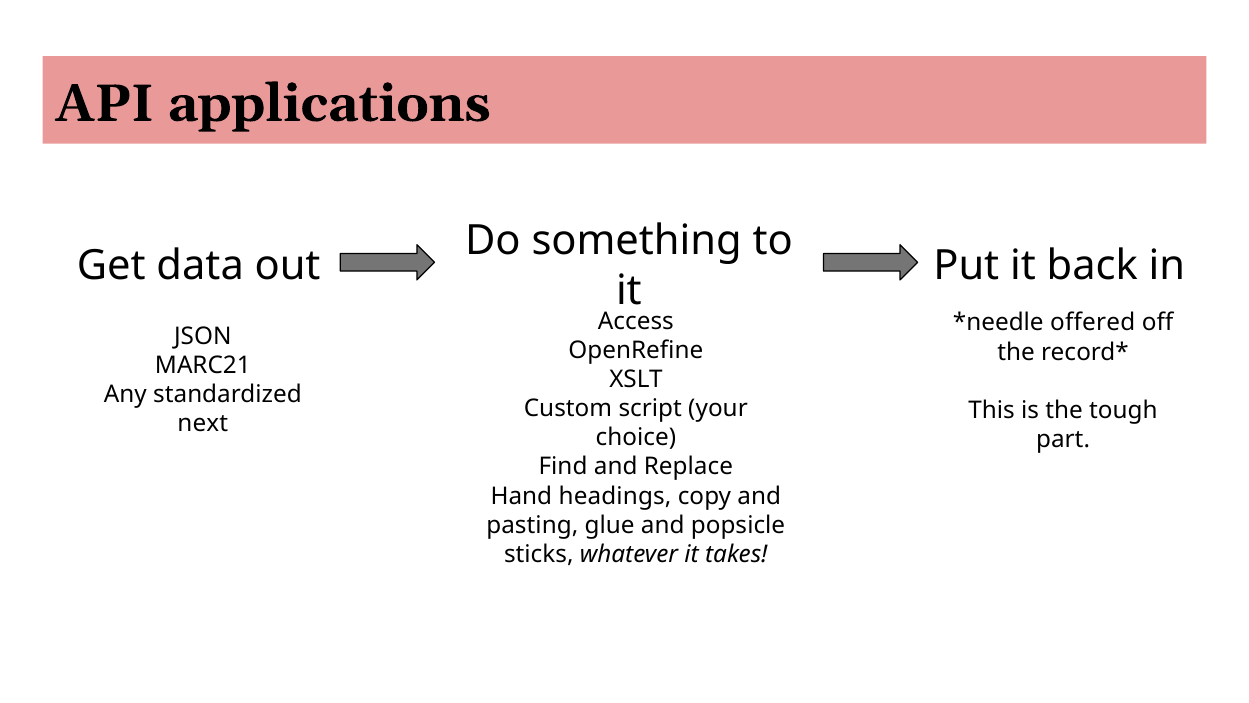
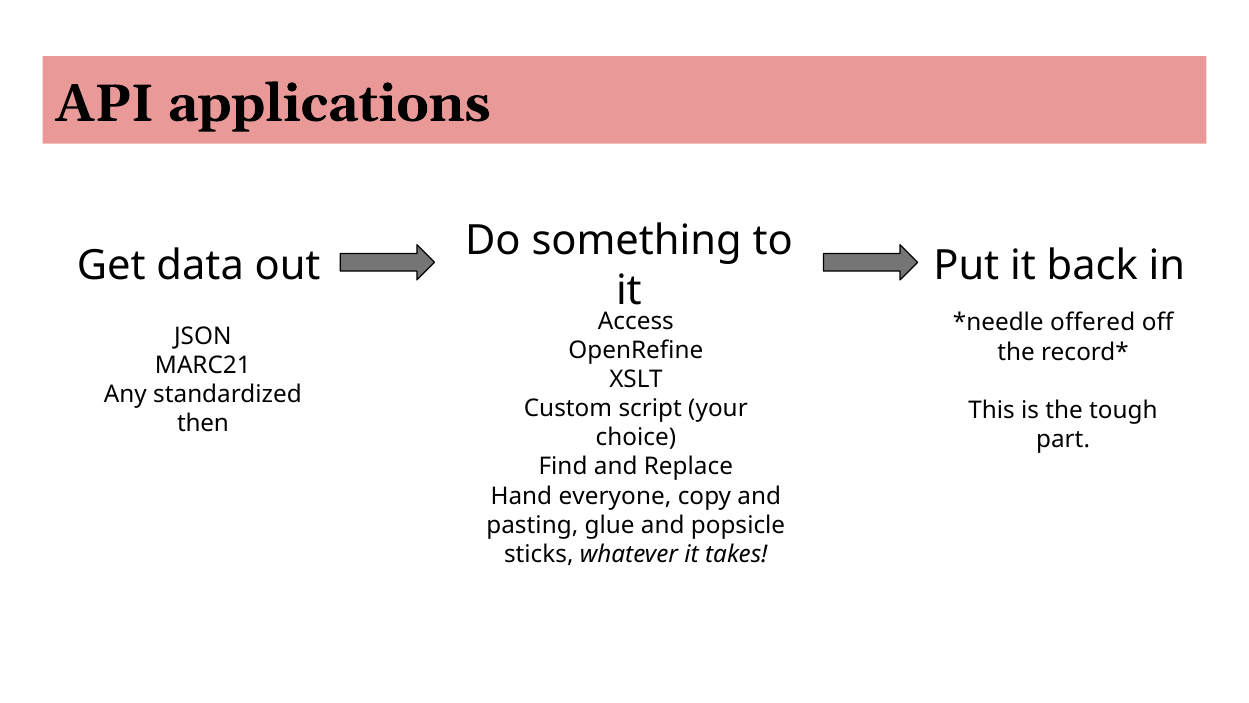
next: next -> then
headings: headings -> everyone
